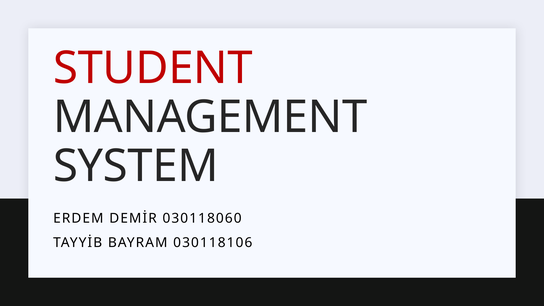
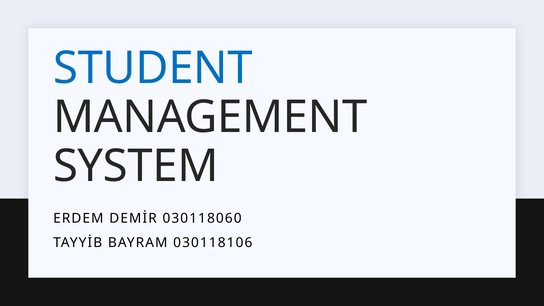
STUDENT colour: red -> blue
